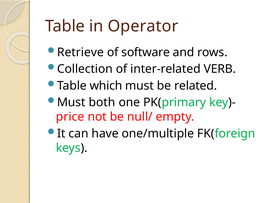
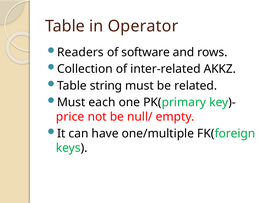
Retrieve: Retrieve -> Readers
VERB: VERB -> AKKZ
which: which -> string
both: both -> each
